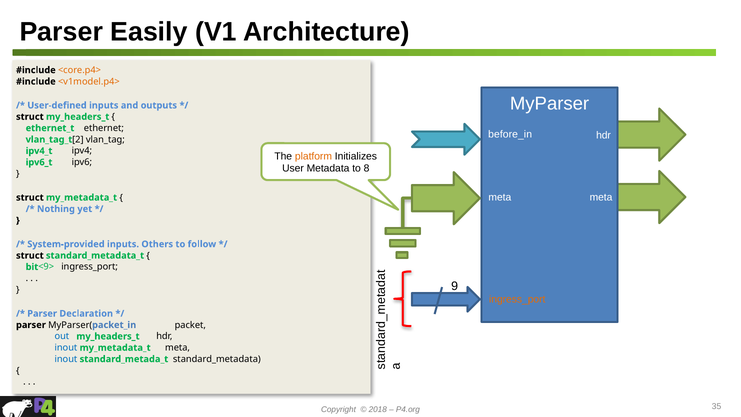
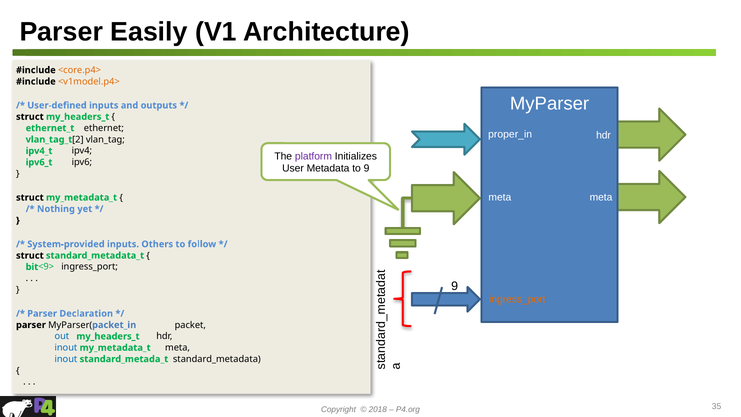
before_in: before_in -> proper_in
platform colour: orange -> purple
to 8: 8 -> 9
